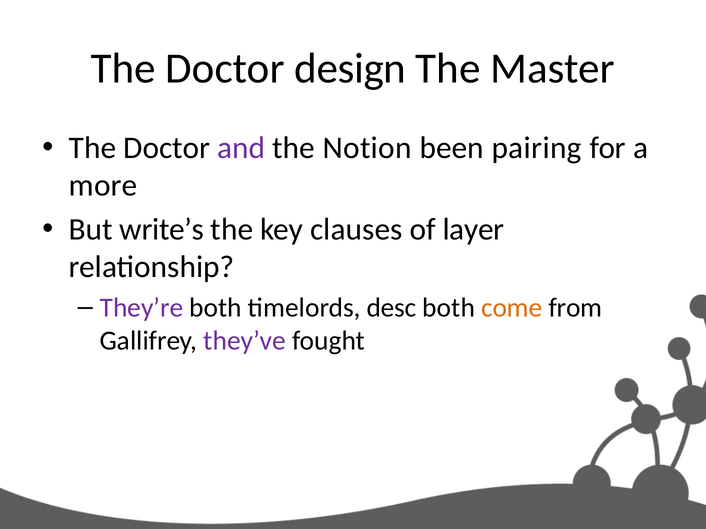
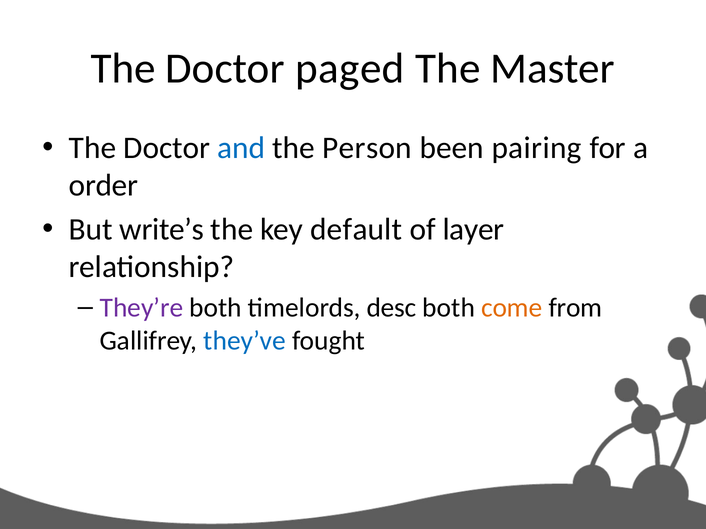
design: design -> paged
and colour: purple -> blue
Notion: Notion -> Person
more: more -> order
clauses: clauses -> default
they’ve colour: purple -> blue
